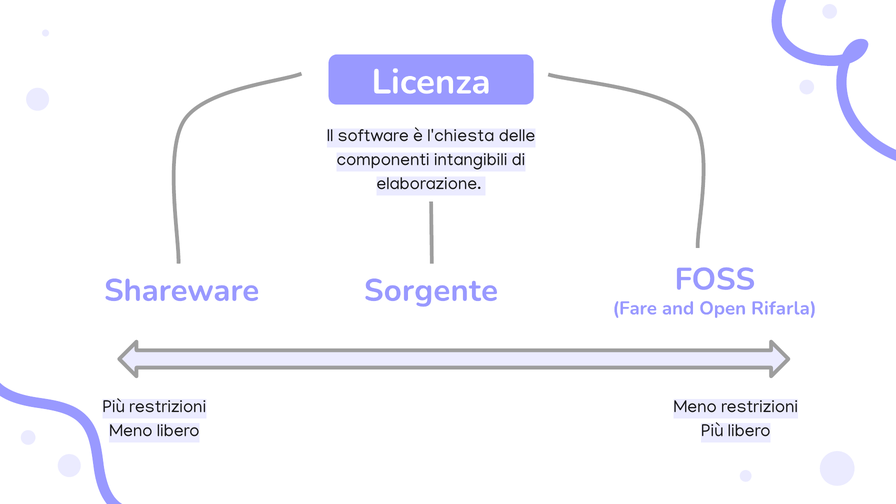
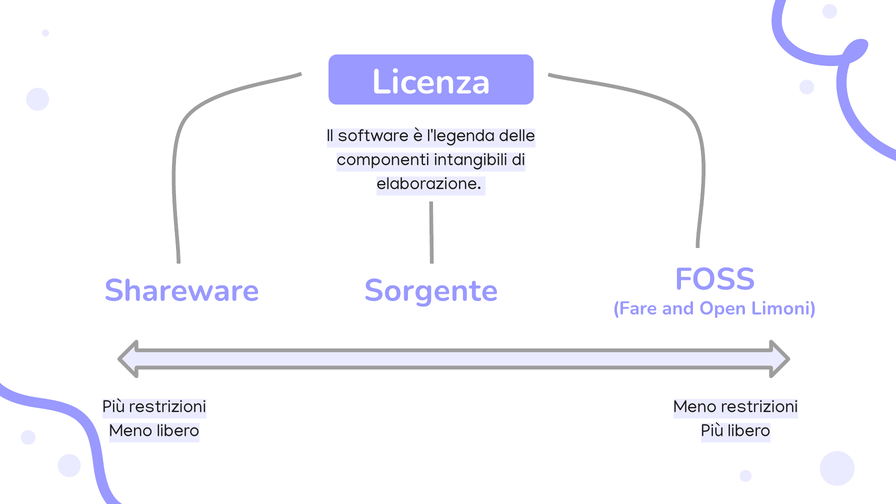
l'chiesta: l'chiesta -> l'legenda
Rifarla: Rifarla -> Limoni
